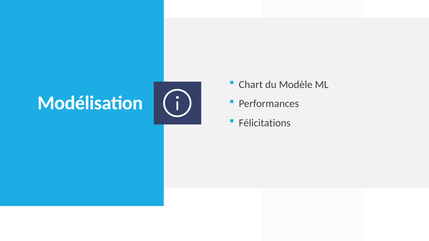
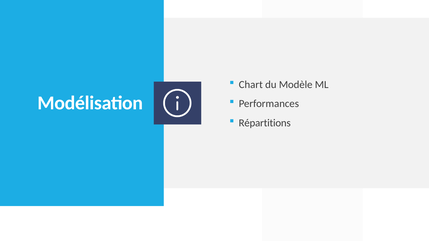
Félicitations: Félicitations -> Répartitions
